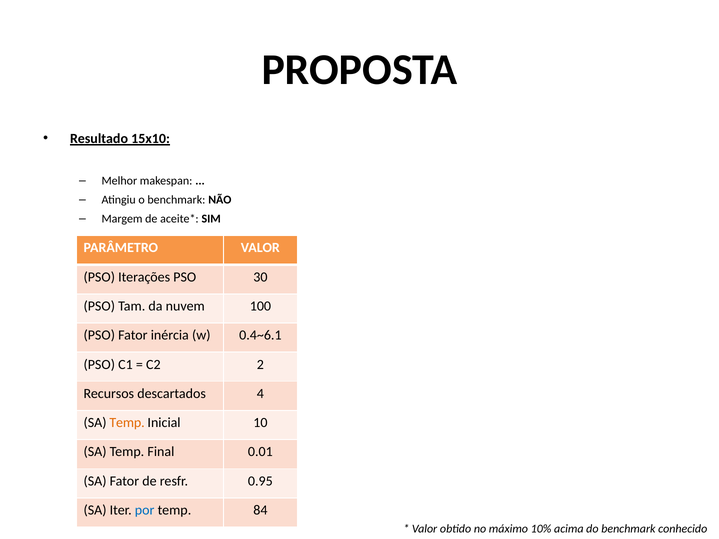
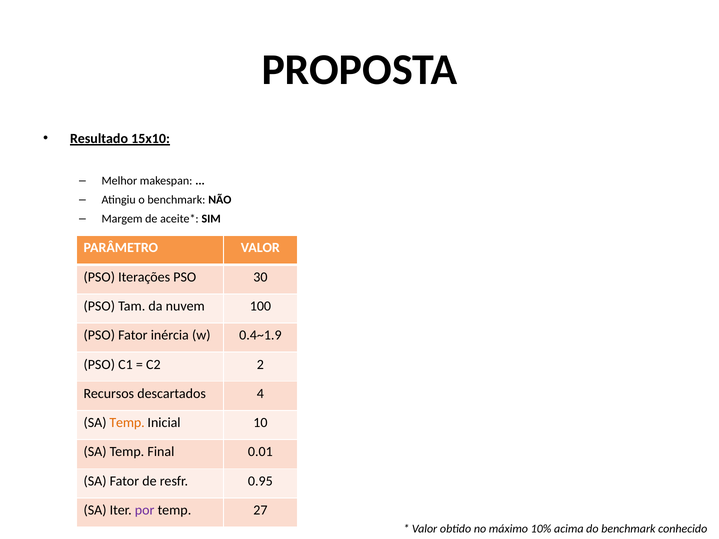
0.4~6.1: 0.4~6.1 -> 0.4~1.9
por colour: blue -> purple
84: 84 -> 27
